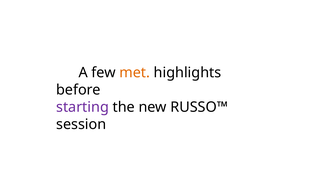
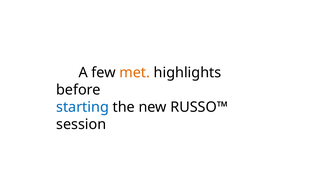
starting colour: purple -> blue
